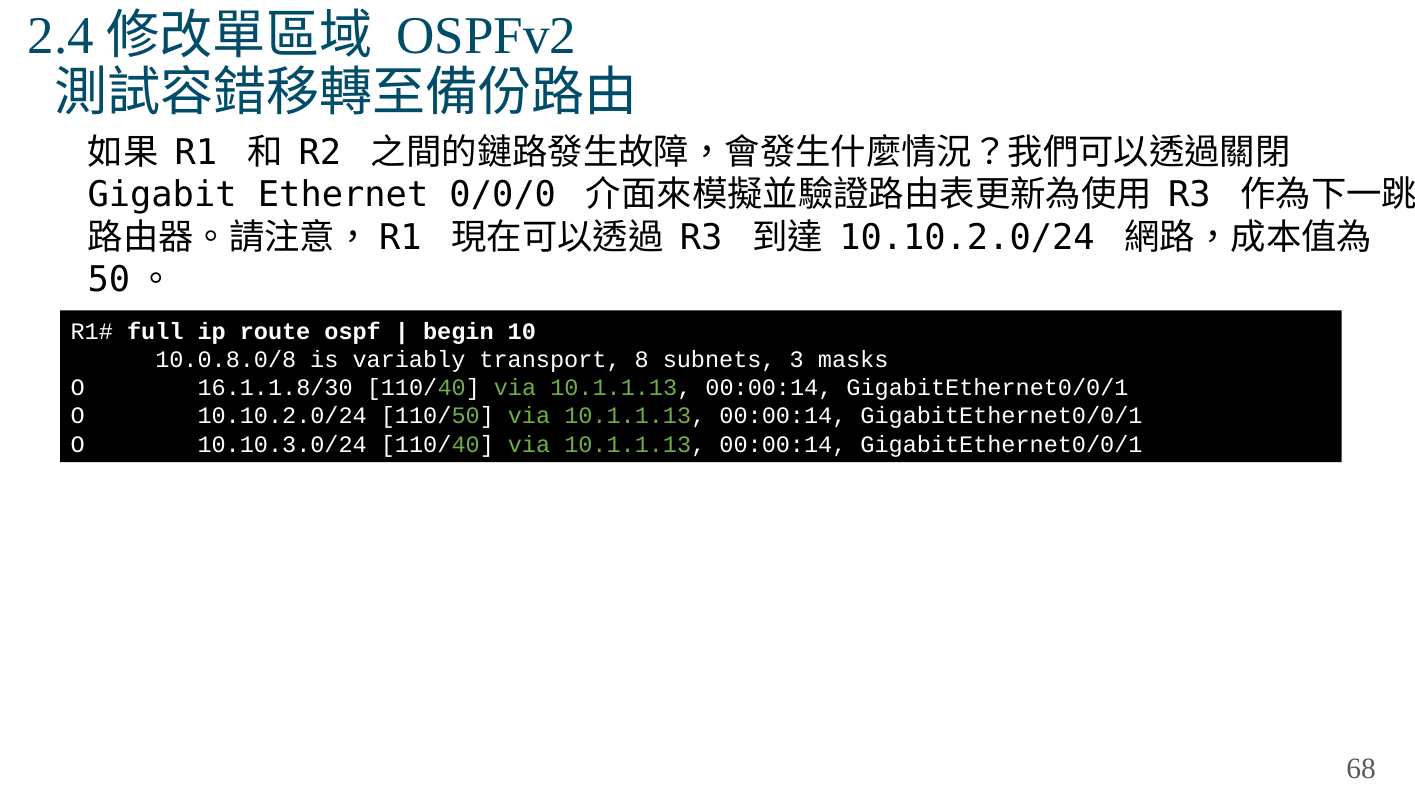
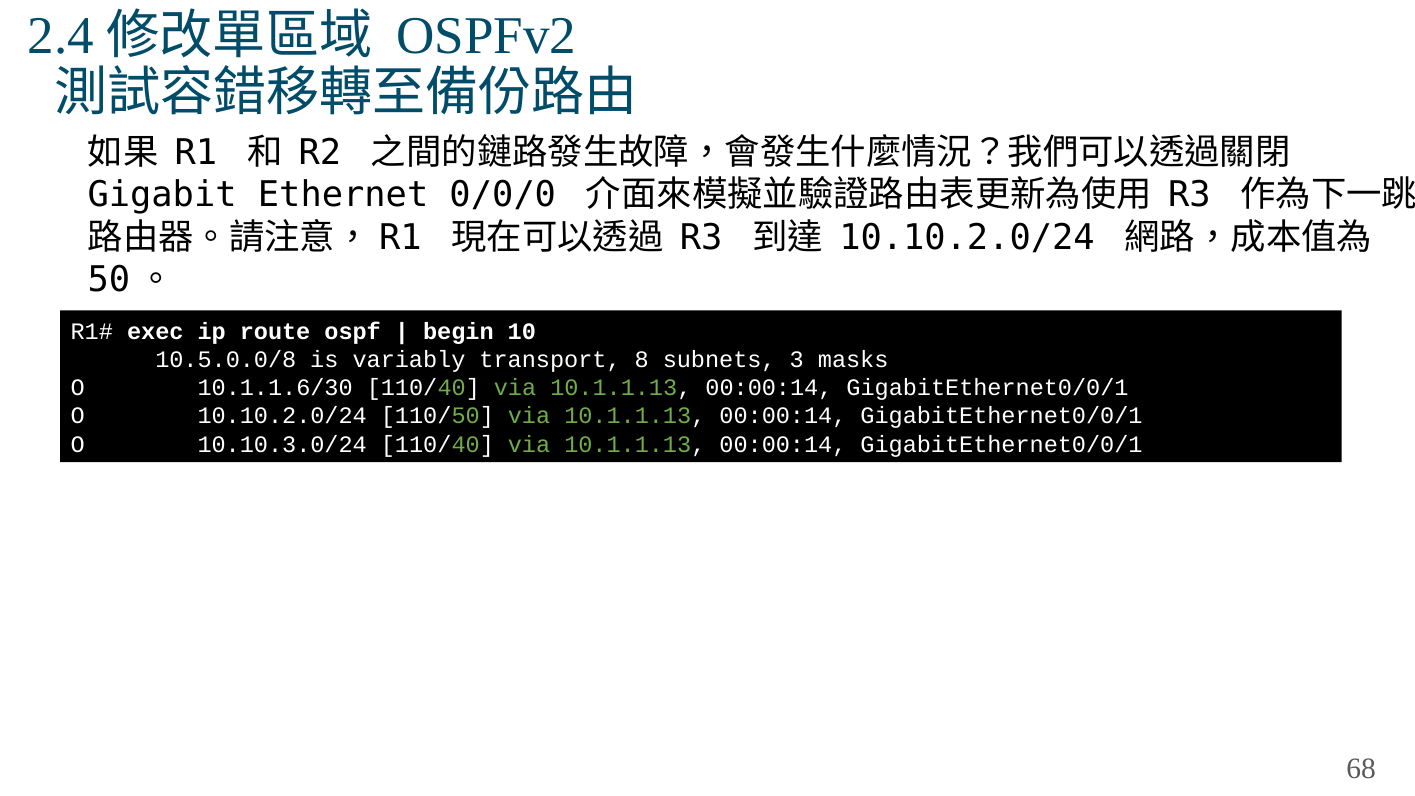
full: full -> exec
10.0.8.0/8: 10.0.8.0/8 -> 10.5.0.0/8
16.1.1.8/30: 16.1.1.8/30 -> 10.1.1.6/30
